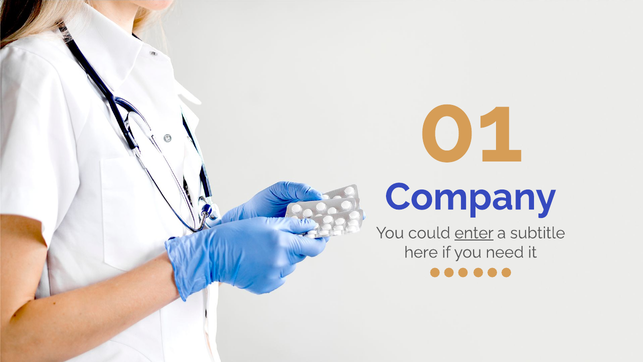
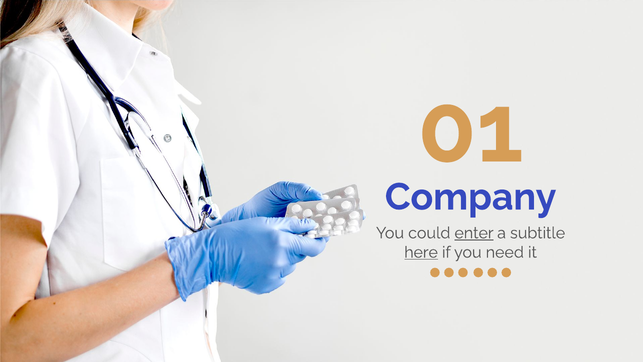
here underline: none -> present
